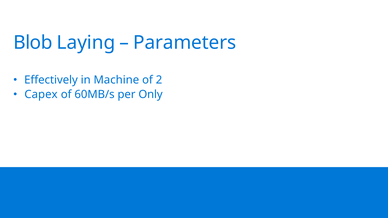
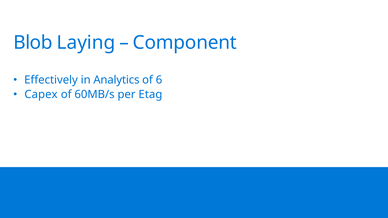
Parameters: Parameters -> Component
Machine: Machine -> Analytics
2: 2 -> 6
Only: Only -> Etag
